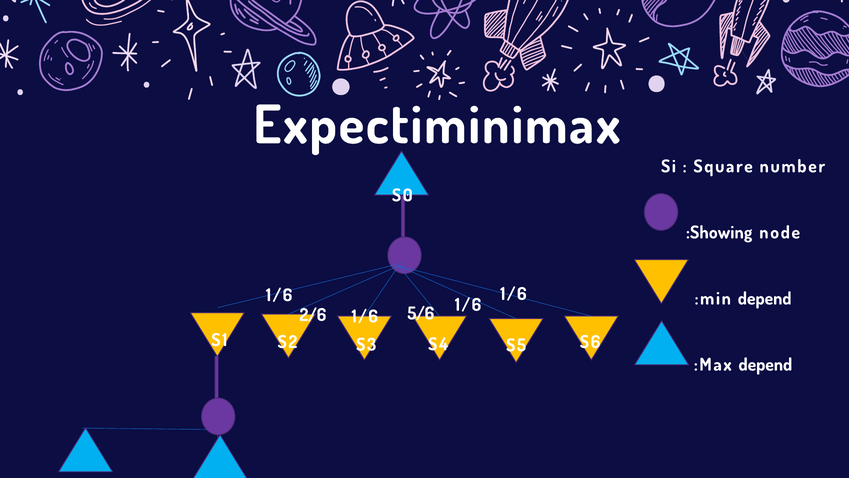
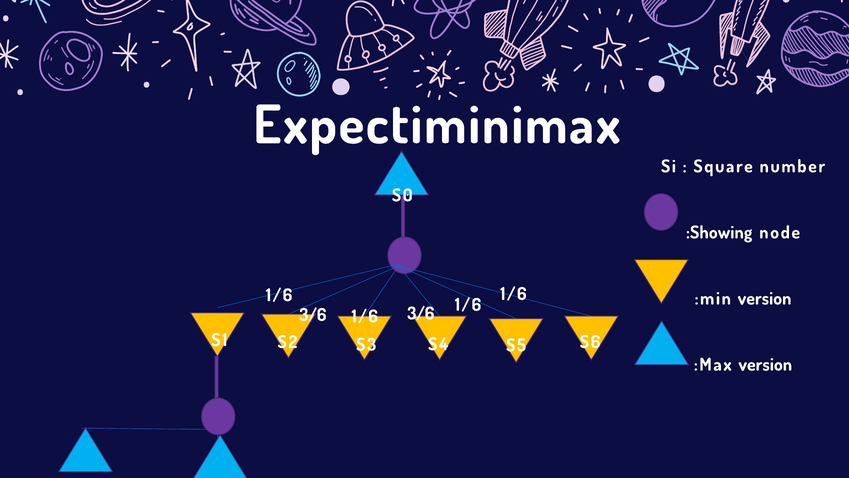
:min depend: depend -> version
2/6 at (313, 315): 2/6 -> 3/6
5/6 at (421, 313): 5/6 -> 3/6
:Max depend: depend -> version
